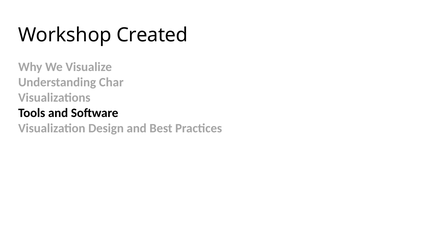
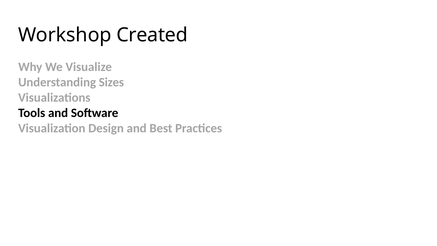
Char: Char -> Sizes
